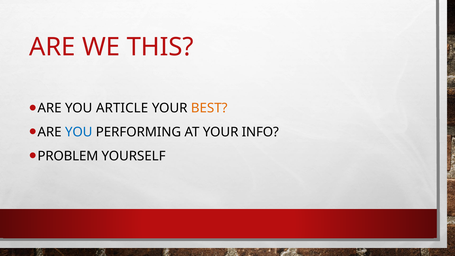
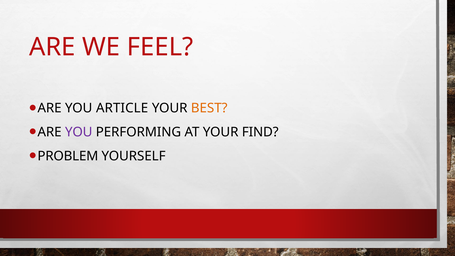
THIS: THIS -> FEEL
YOU at (79, 132) colour: blue -> purple
INFO: INFO -> FIND
